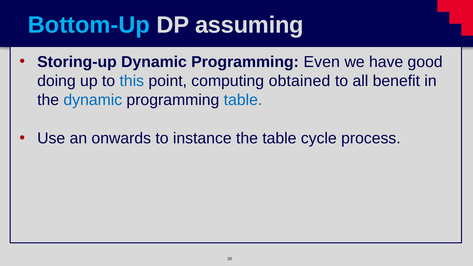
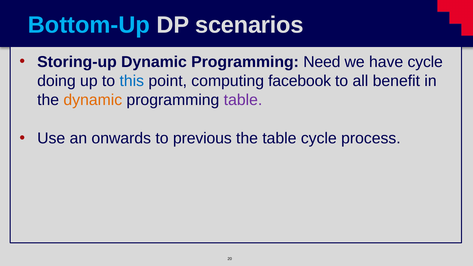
assuming: assuming -> scenarios
Even: Even -> Need
have good: good -> cycle
obtained: obtained -> facebook
dynamic at (93, 100) colour: blue -> orange
table at (243, 100) colour: blue -> purple
instance: instance -> previous
